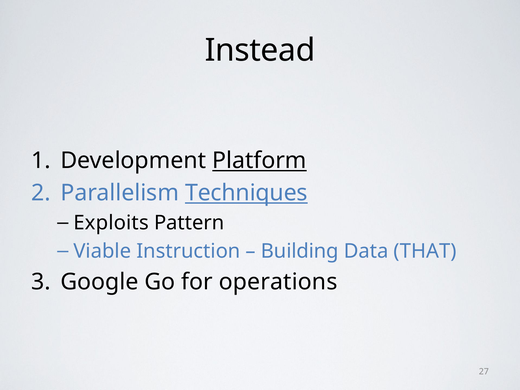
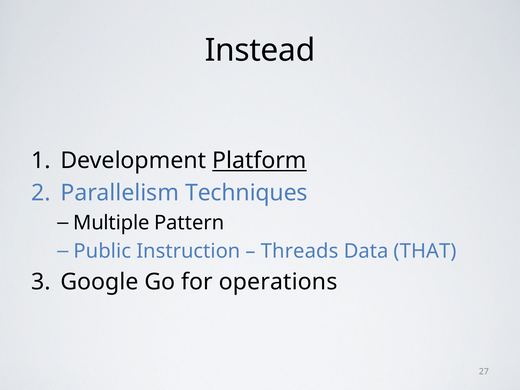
Techniques underline: present -> none
Exploits: Exploits -> Multiple
Viable: Viable -> Public
Building: Building -> Threads
